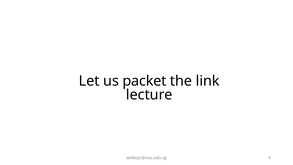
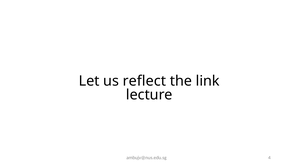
packet: packet -> reflect
